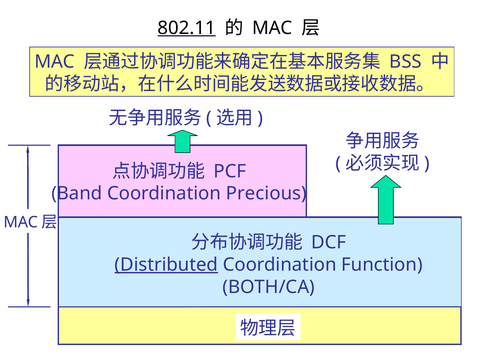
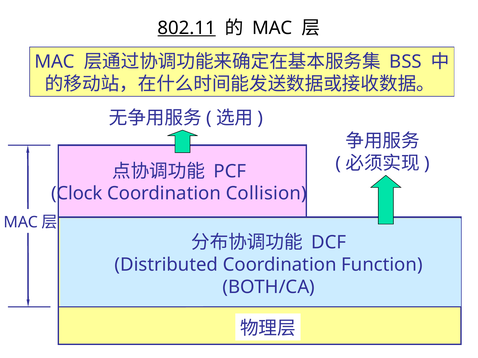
Band: Band -> Clock
Precious: Precious -> Collision
Distributed underline: present -> none
